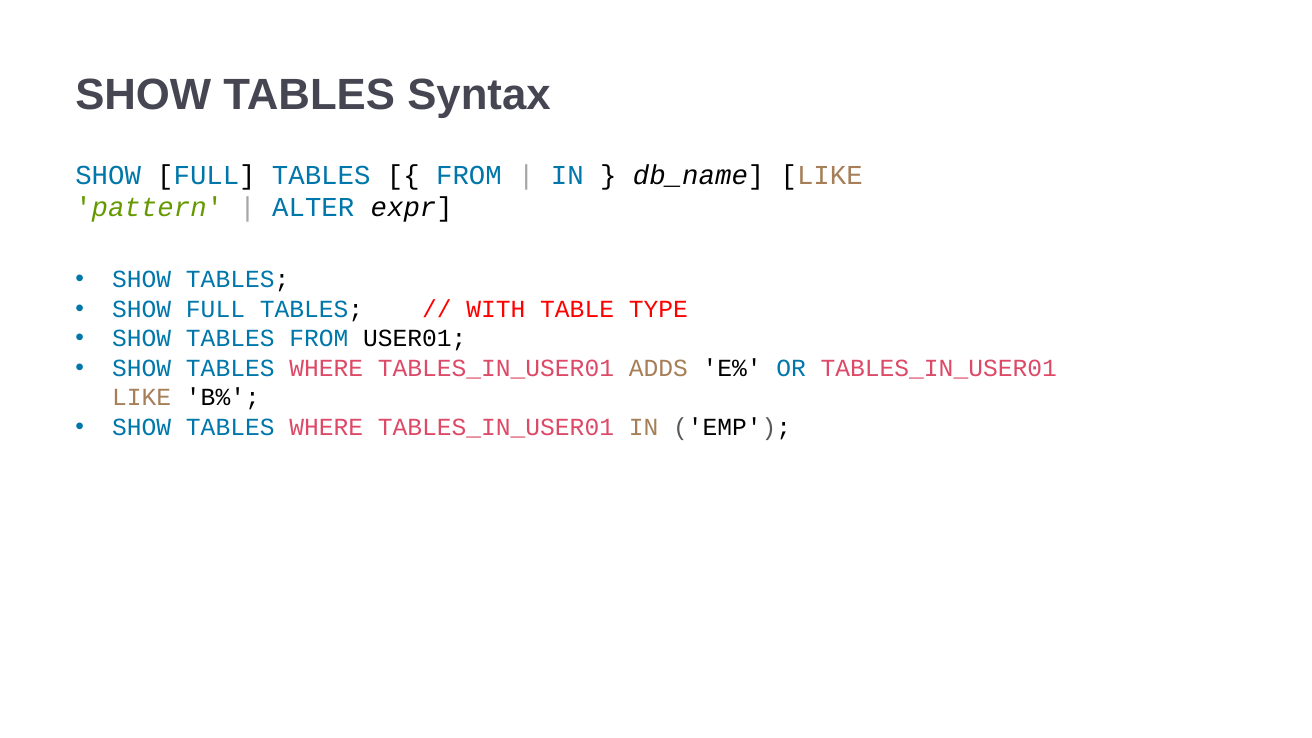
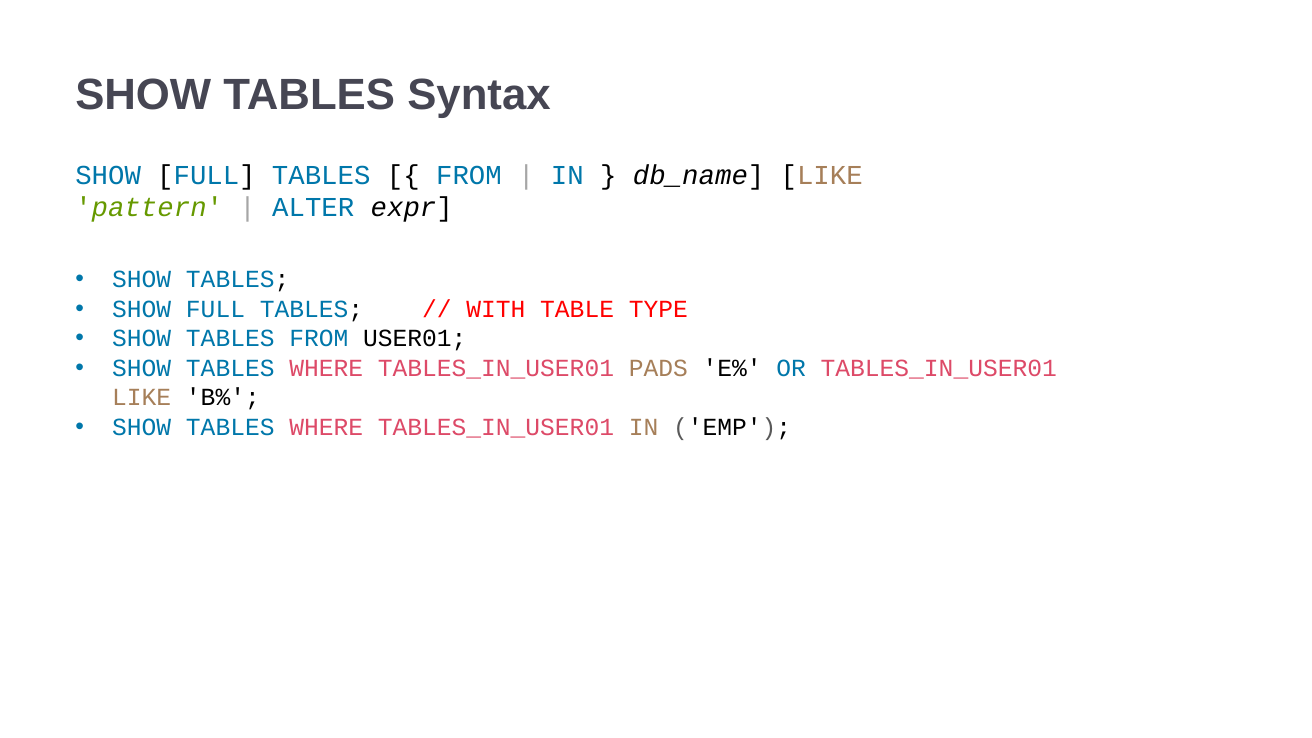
ADDS: ADDS -> PADS
